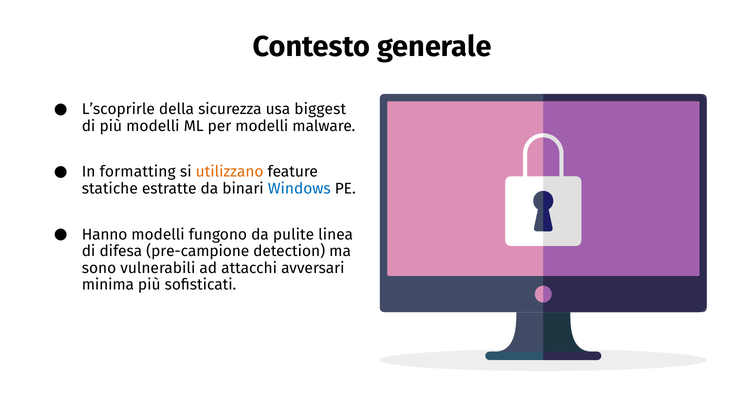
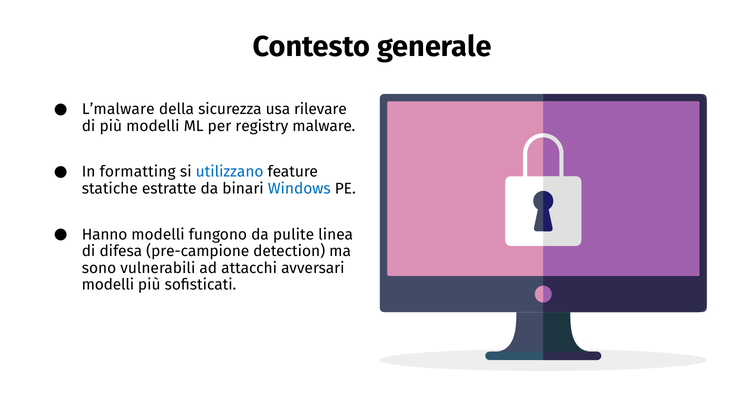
L’scoprirle: L’scoprirle -> L’malware
biggest: biggest -> rilevare
per modelli: modelli -> registry
utilizzano colour: orange -> blue
minima at (108, 285): minima -> modelli
